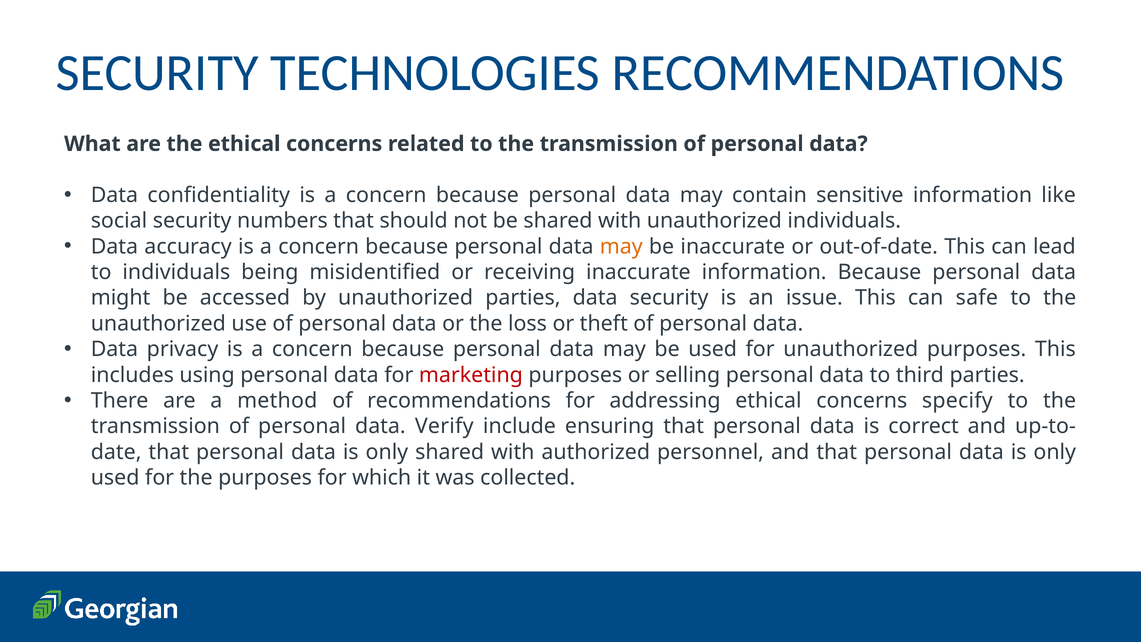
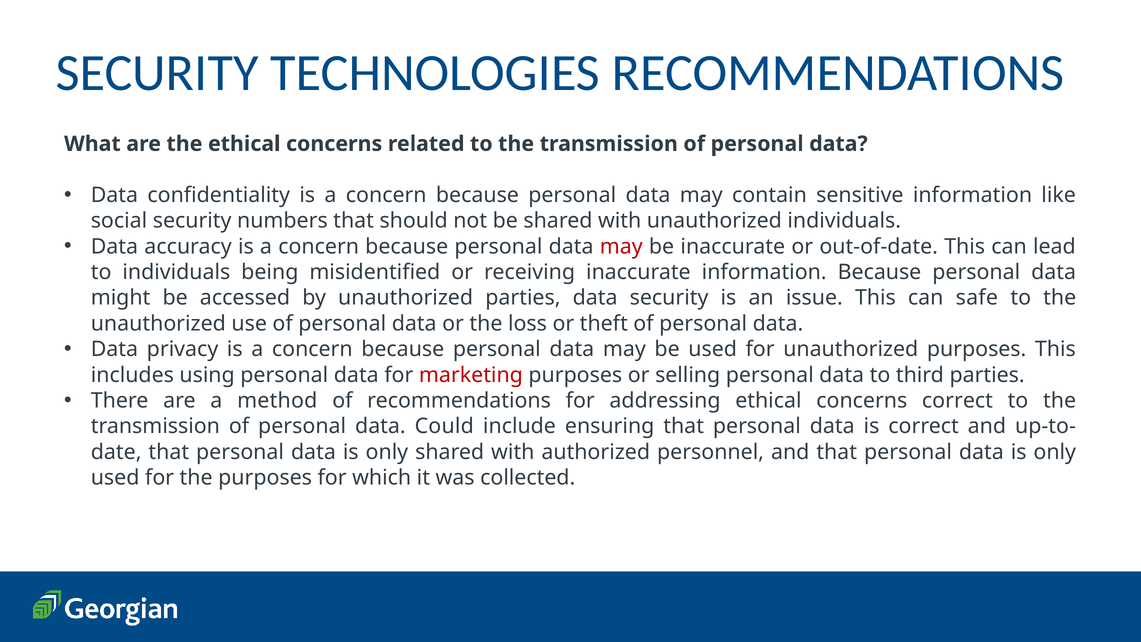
may at (621, 246) colour: orange -> red
concerns specify: specify -> correct
Verify: Verify -> Could
